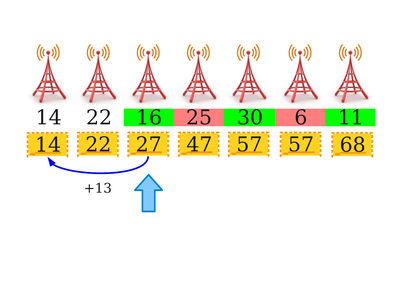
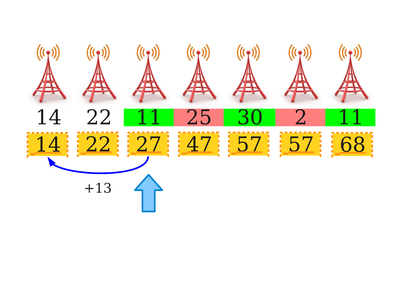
22 16: 16 -> 11
6: 6 -> 2
